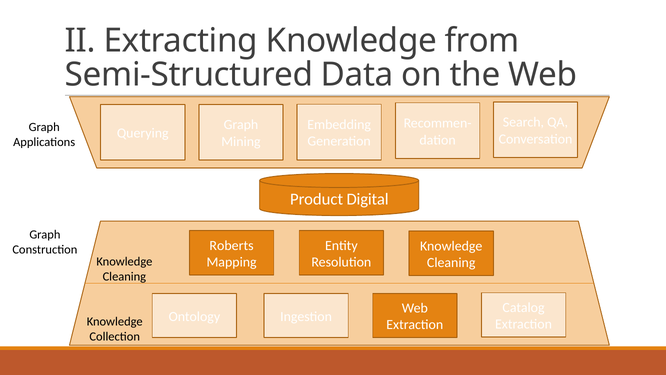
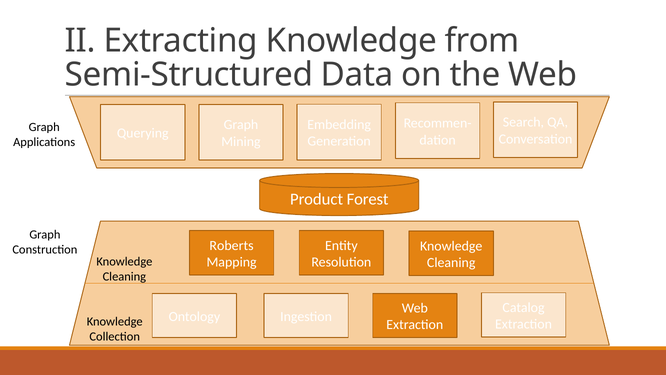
Digital: Digital -> Forest
